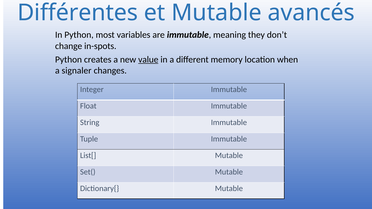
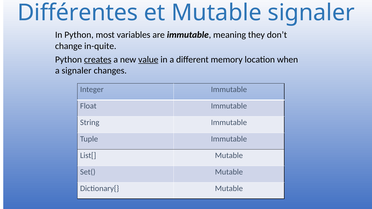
Mutable avancés: avancés -> signaler
in-spots: in-spots -> in-quite
creates underline: none -> present
